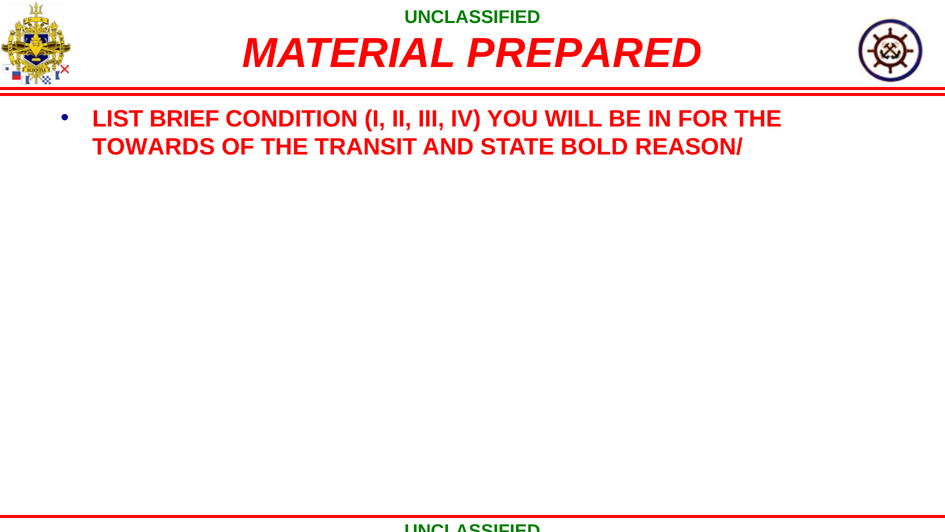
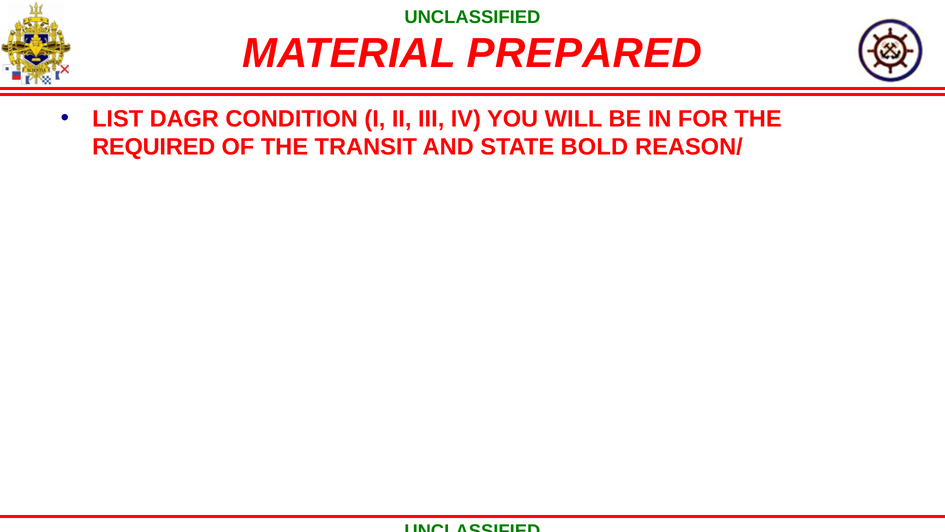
BRIEF: BRIEF -> DAGR
TOWARDS: TOWARDS -> REQUIRED
